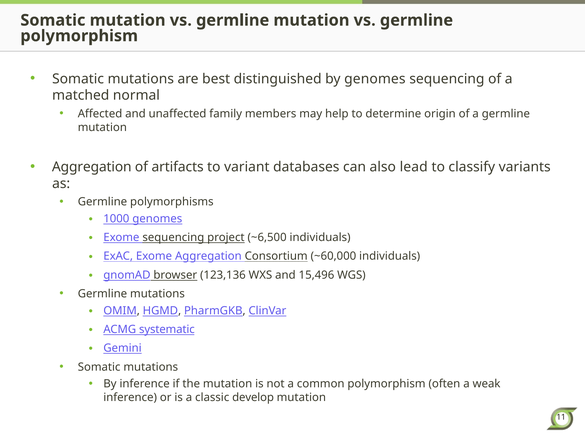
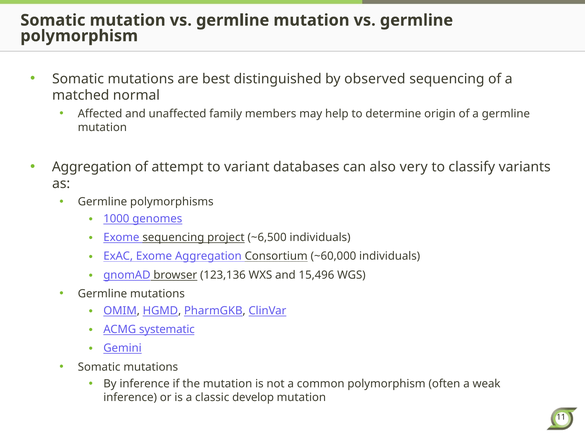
by genomes: genomes -> observed
artifacts: artifacts -> attempt
lead: lead -> very
